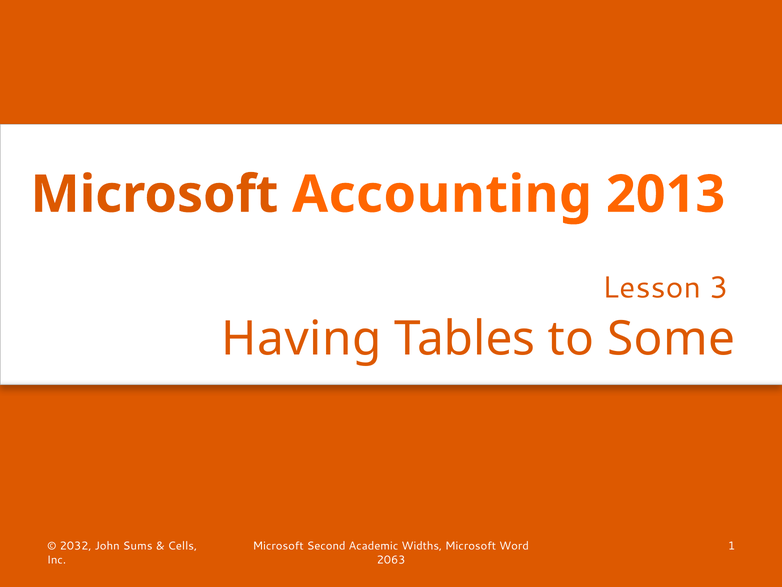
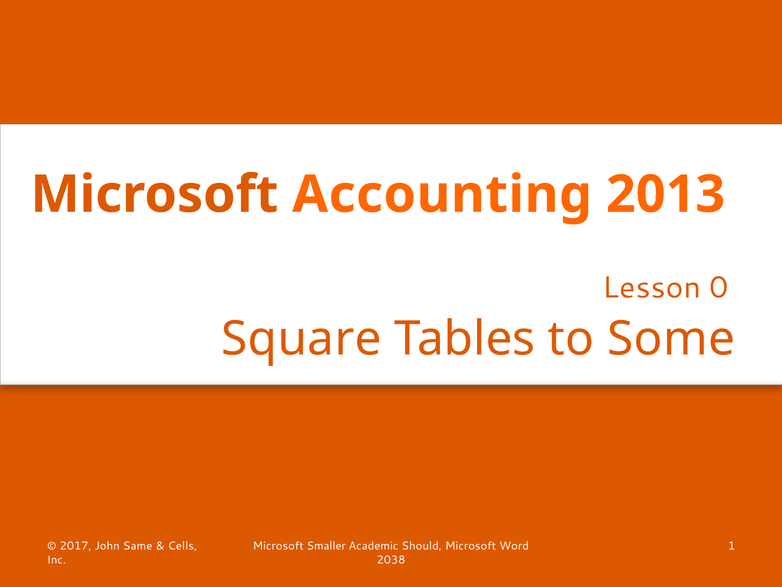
3: 3 -> 0
Having: Having -> Square
2032: 2032 -> 2017
Sums: Sums -> Same
Second: Second -> Smaller
Widths: Widths -> Should
2063: 2063 -> 2038
